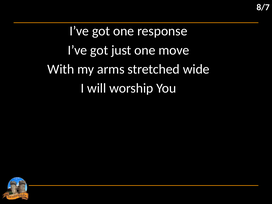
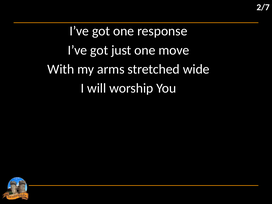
8/7: 8/7 -> 2/7
